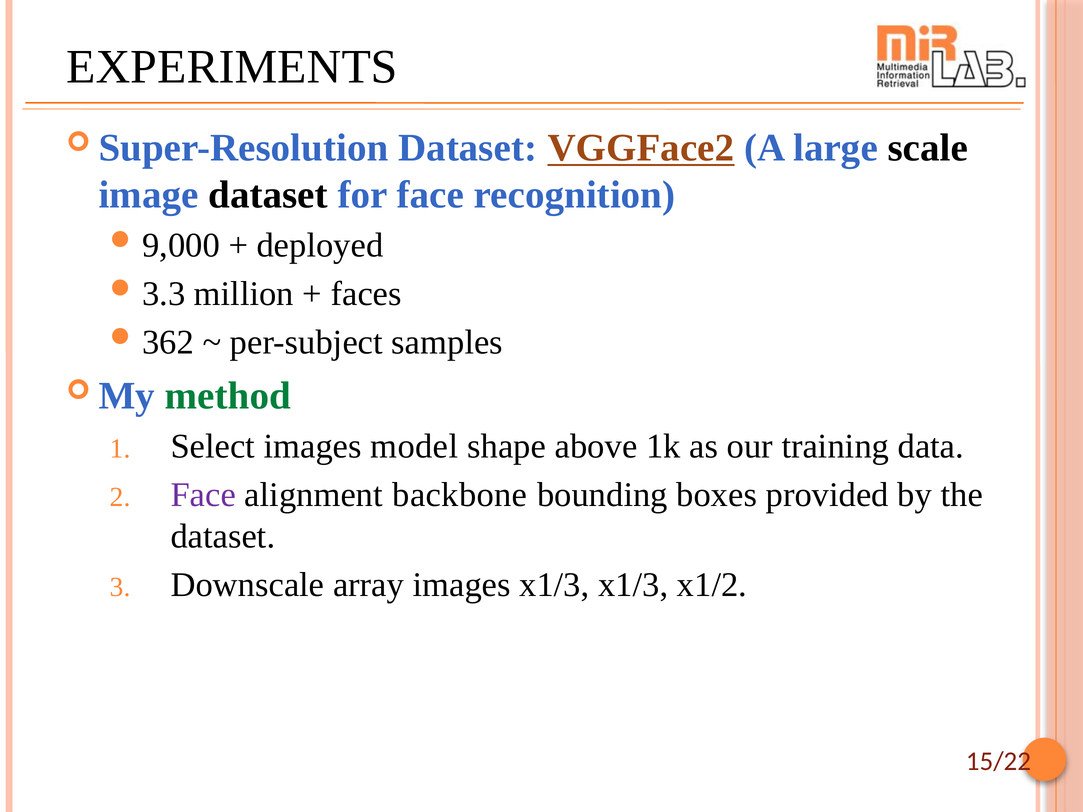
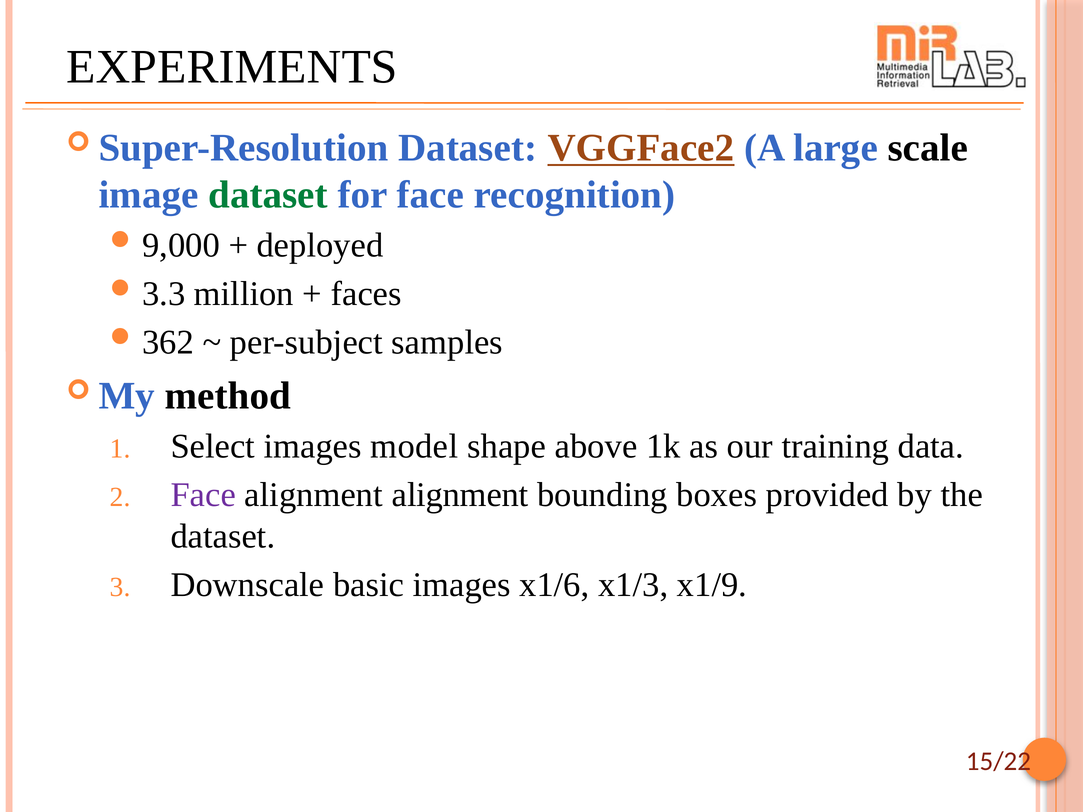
dataset at (268, 195) colour: black -> green
method colour: green -> black
alignment backbone: backbone -> alignment
array: array -> basic
images x1/3: x1/3 -> x1/6
x1/2: x1/2 -> x1/9
